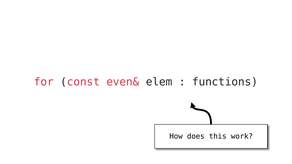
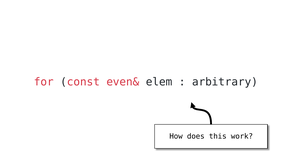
functions: functions -> arbitrary
